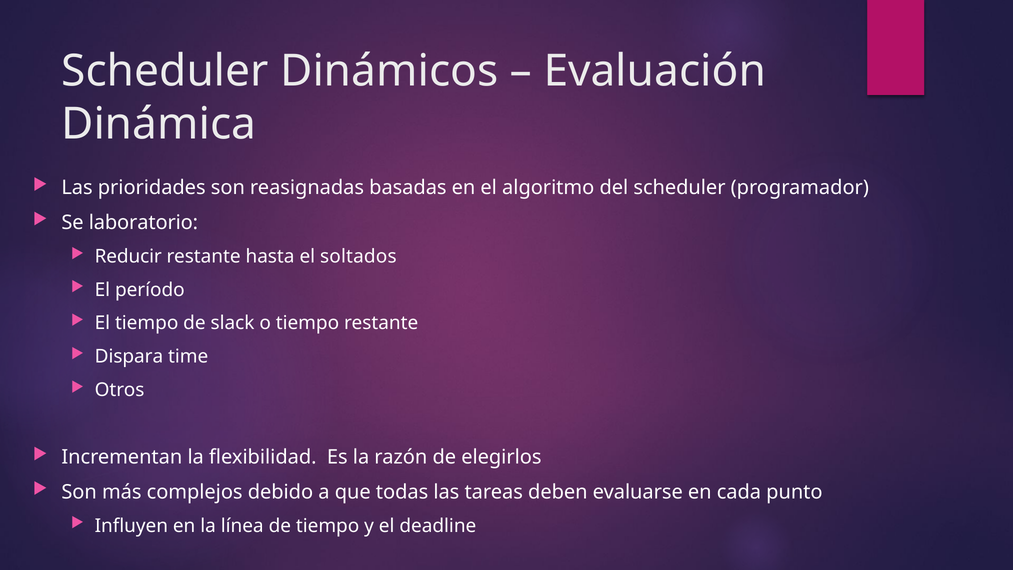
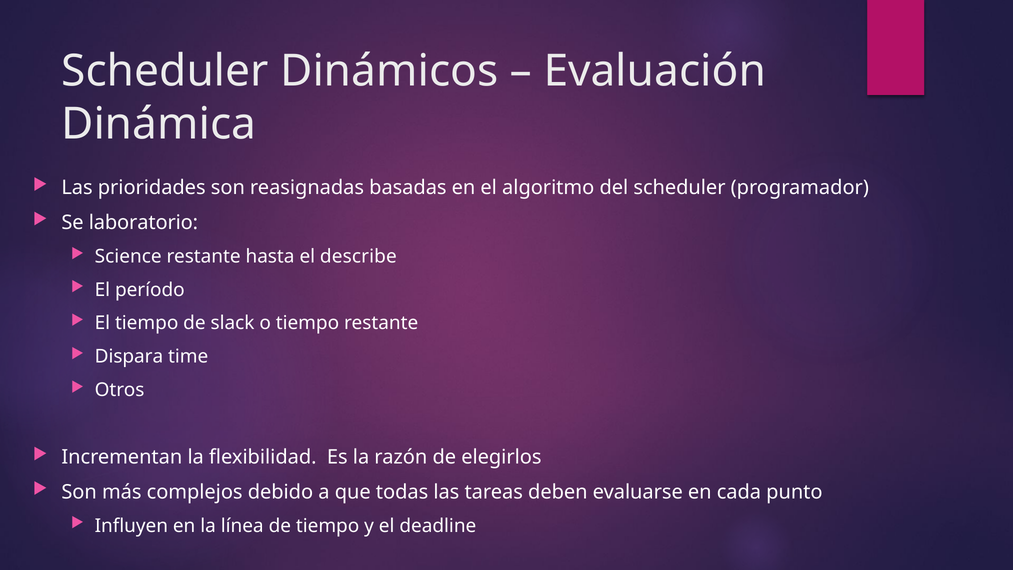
Reducir: Reducir -> Science
soltados: soltados -> describe
